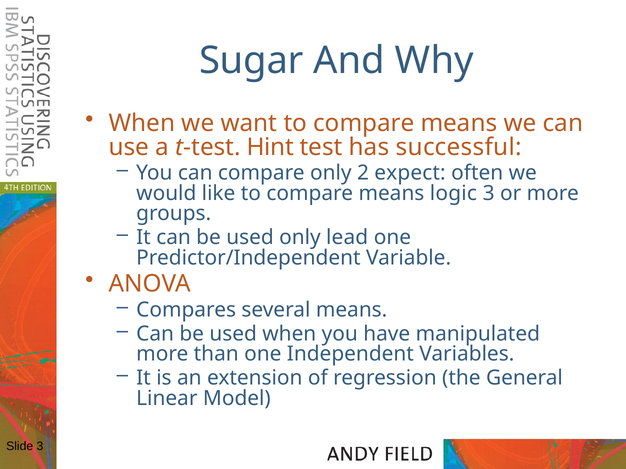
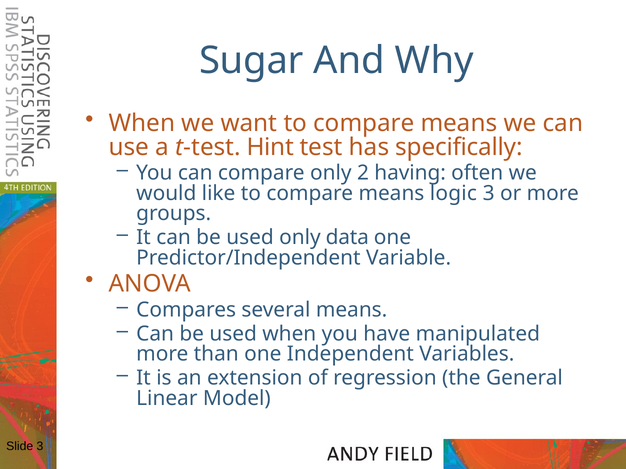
successful: successful -> specifically
expect: expect -> having
lead: lead -> data
